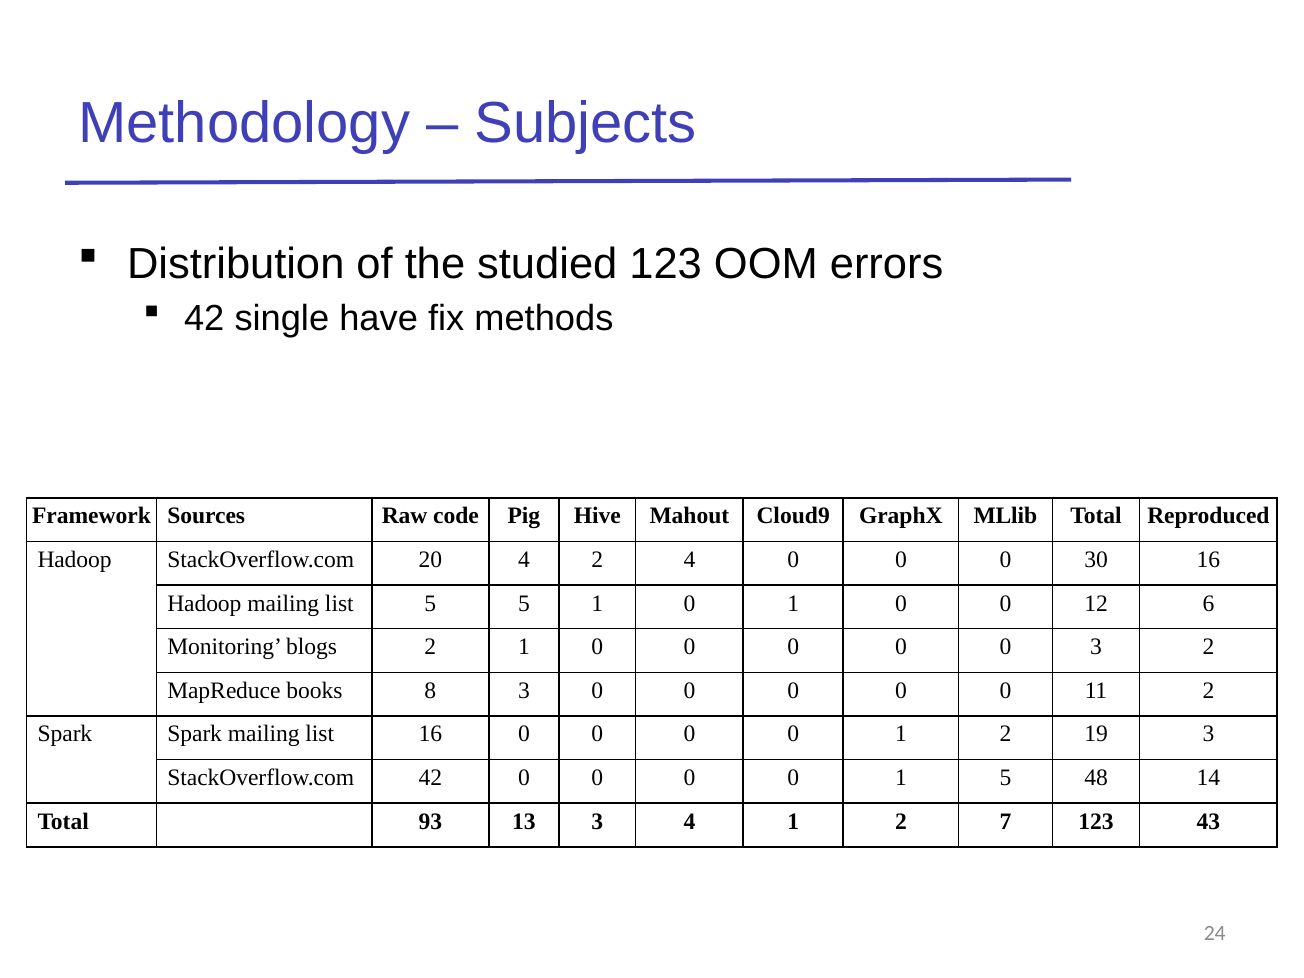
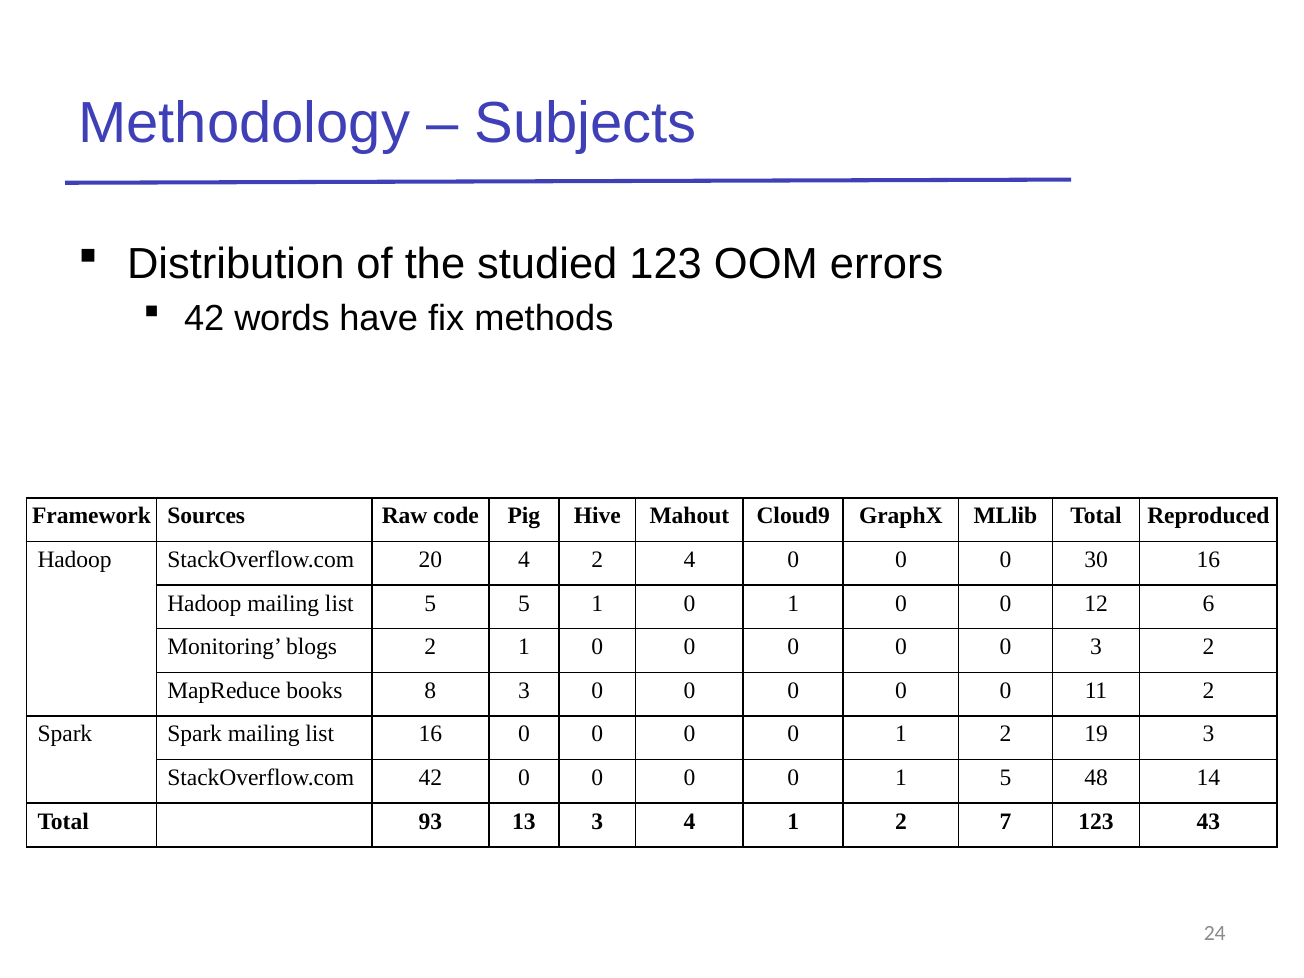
single: single -> words
